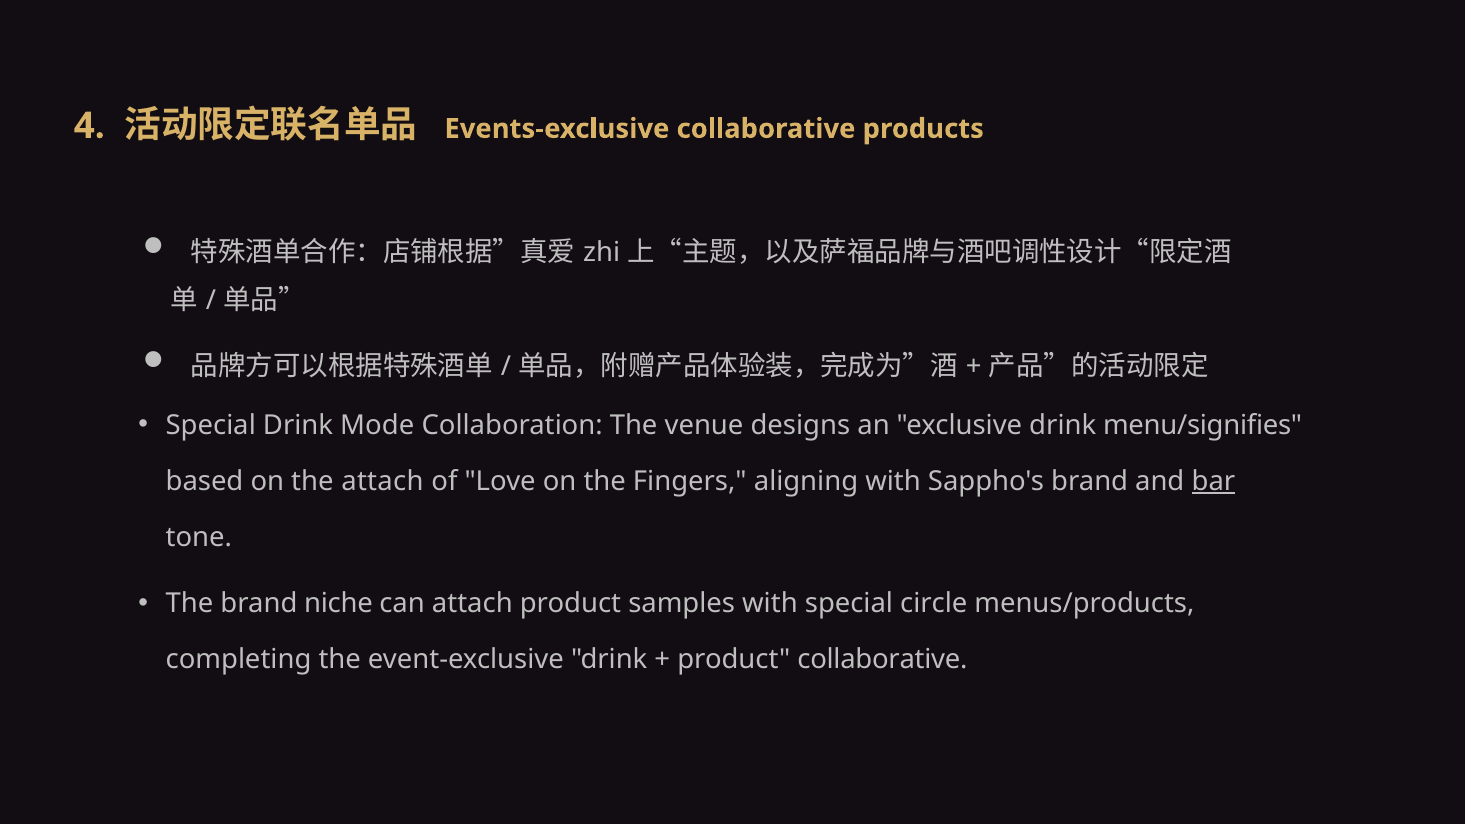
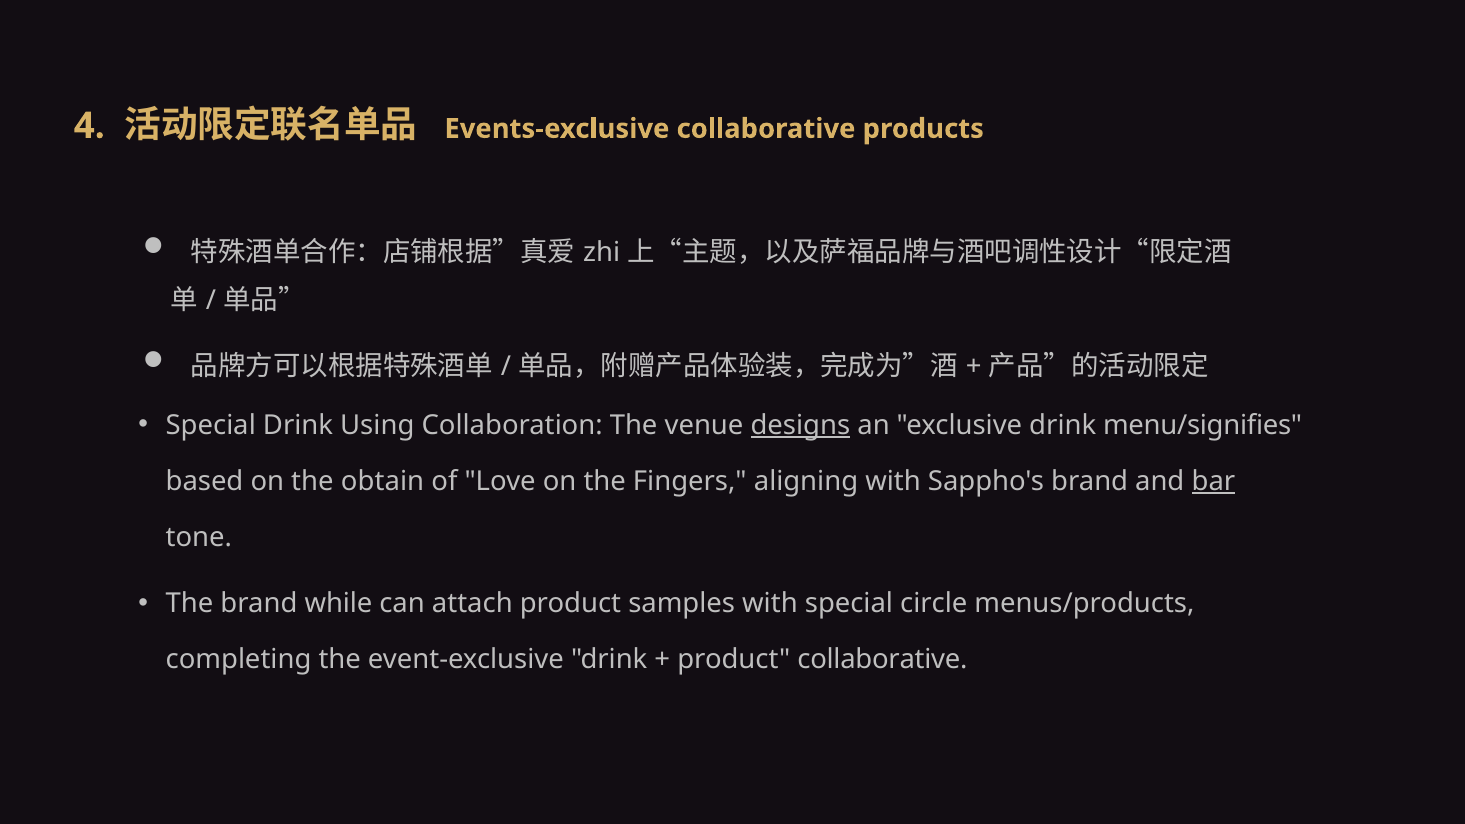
Mode: Mode -> Using
designs underline: none -> present
the attach: attach -> obtain
niche: niche -> while
